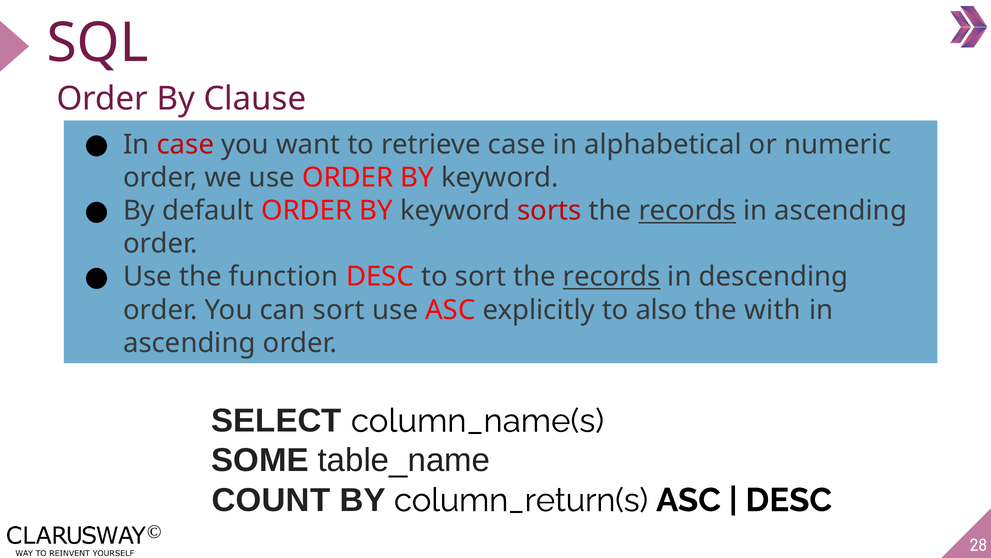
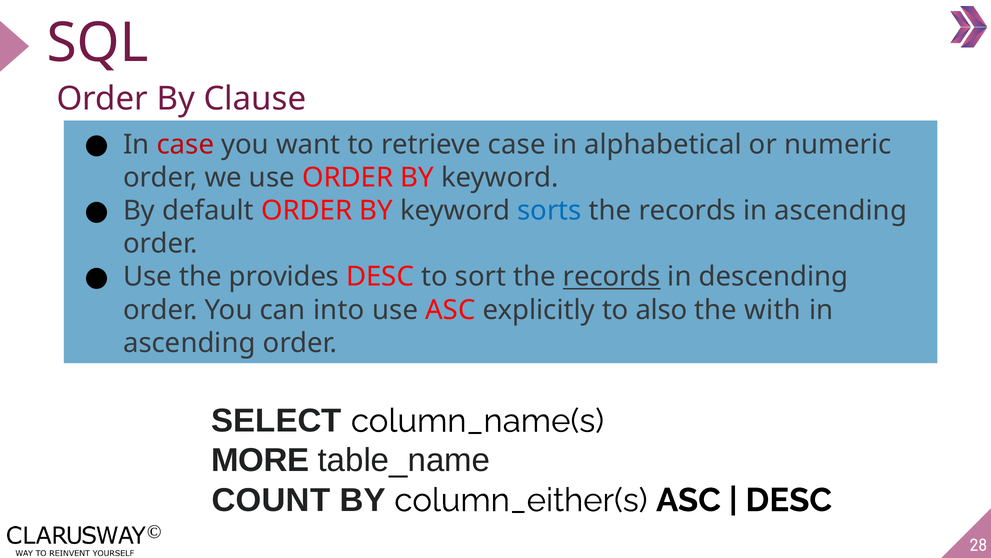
sorts colour: red -> blue
records at (687, 211) underline: present -> none
function: function -> provides
can sort: sort -> into
SOME: SOME -> MORE
column_return(s: column_return(s -> column_either(s
